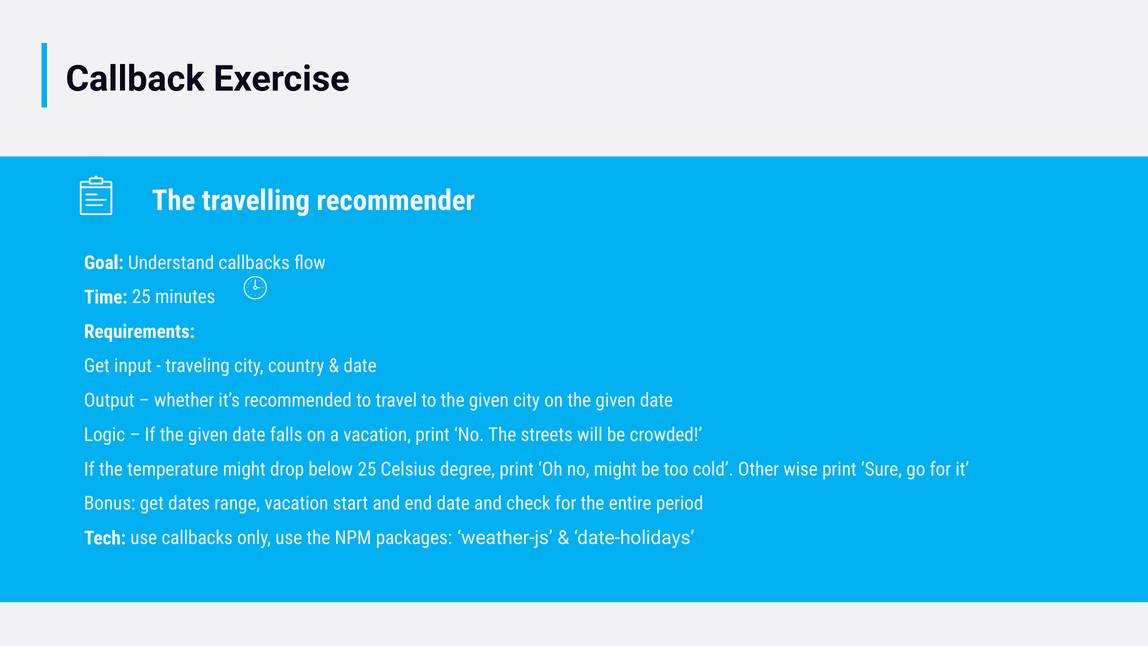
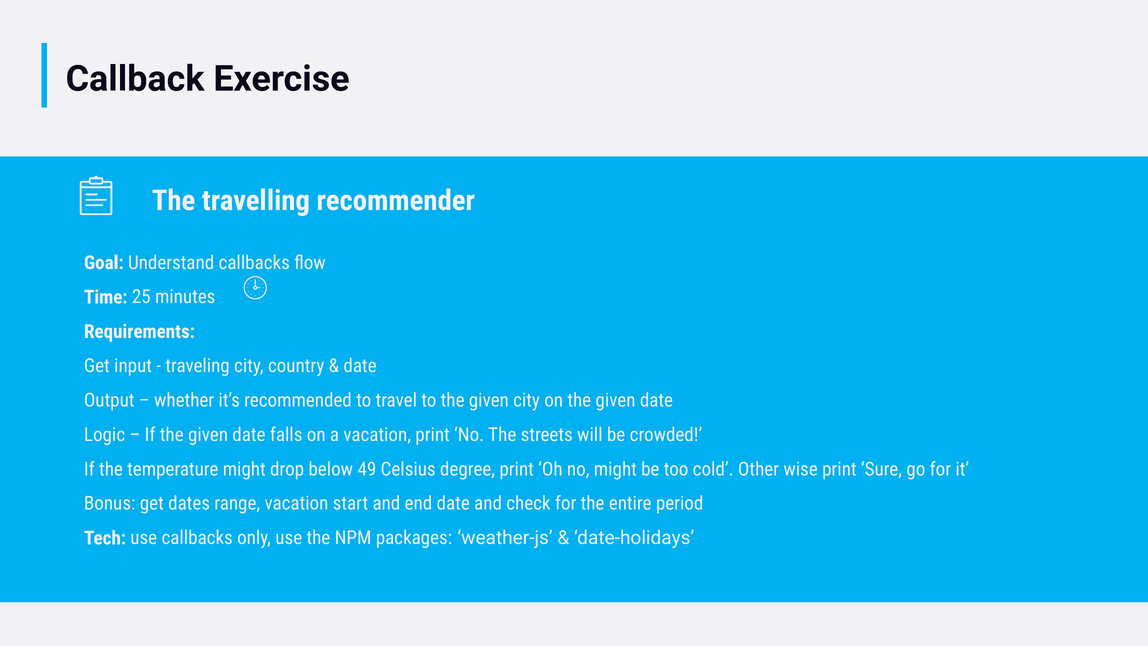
below 25: 25 -> 49
